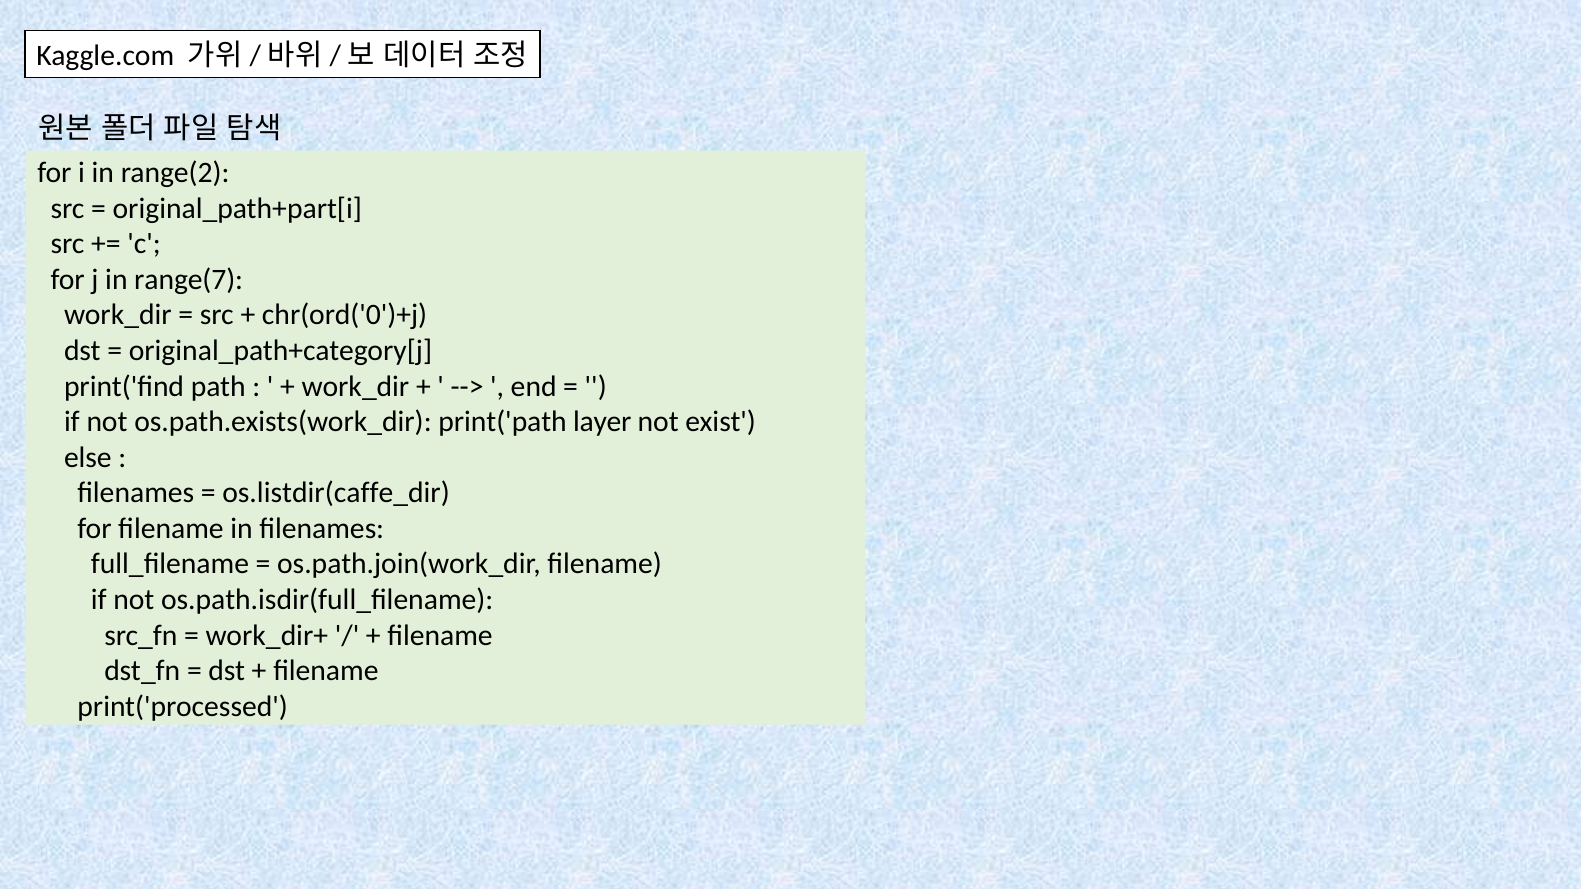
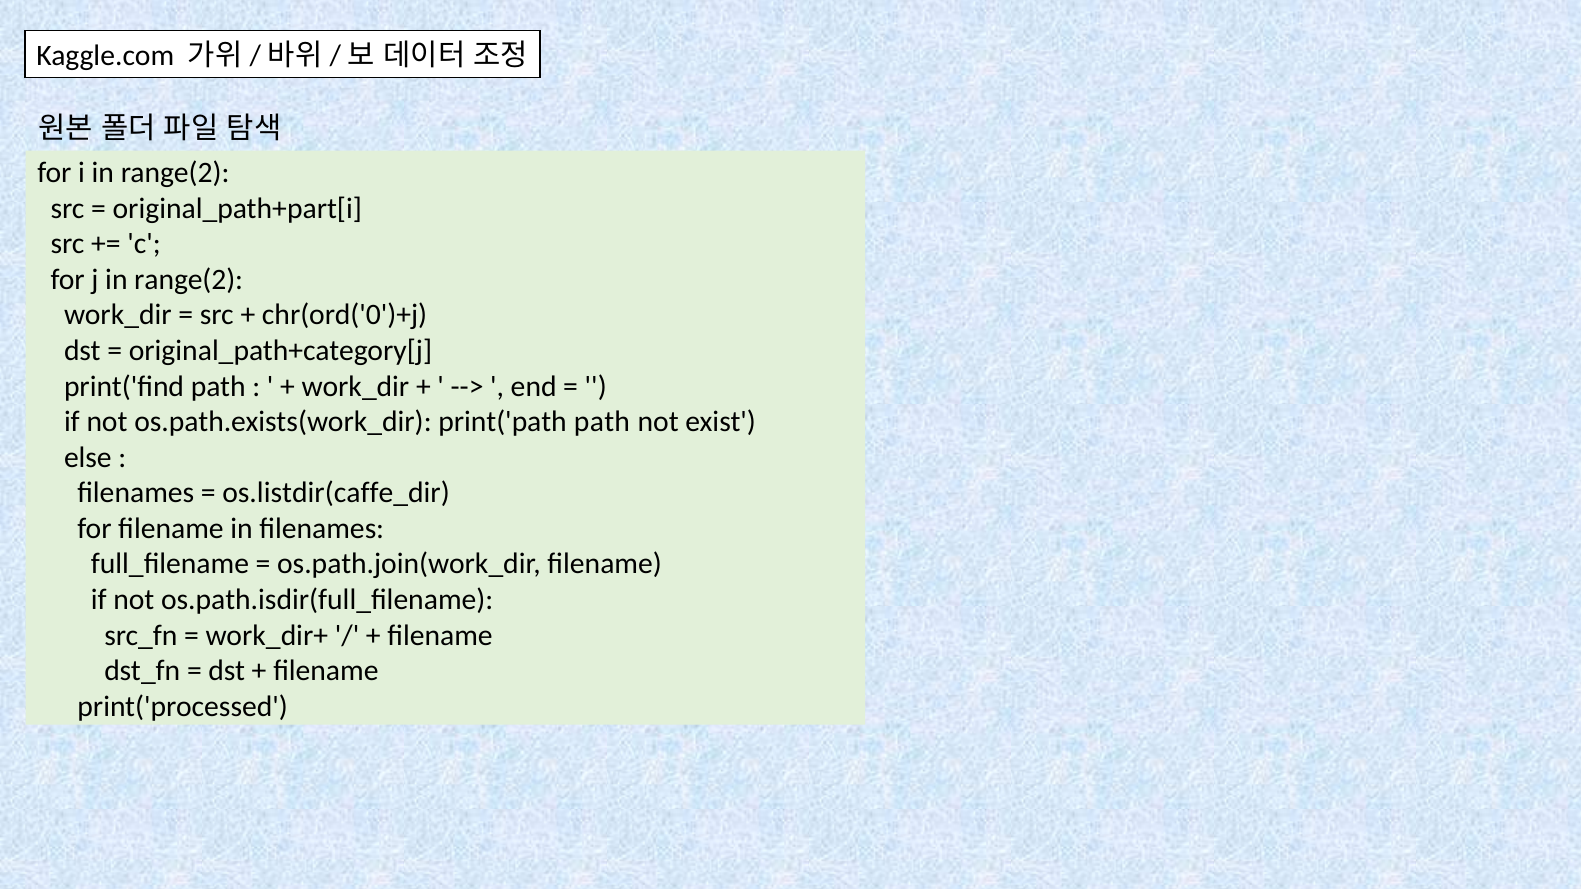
j in range(7: range(7 -> range(2
print('path layer: layer -> path
